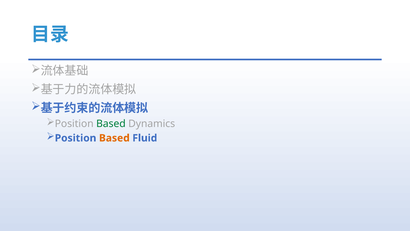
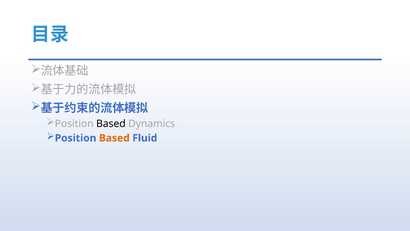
Based at (111, 123) colour: green -> black
